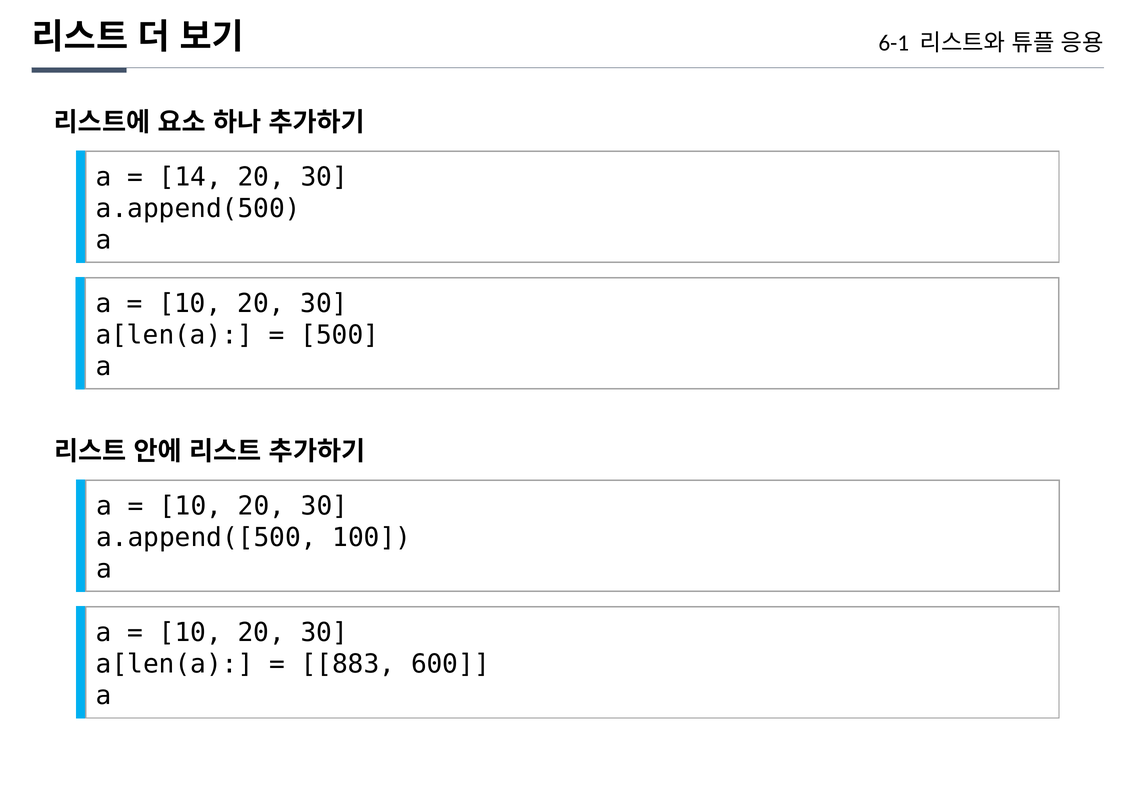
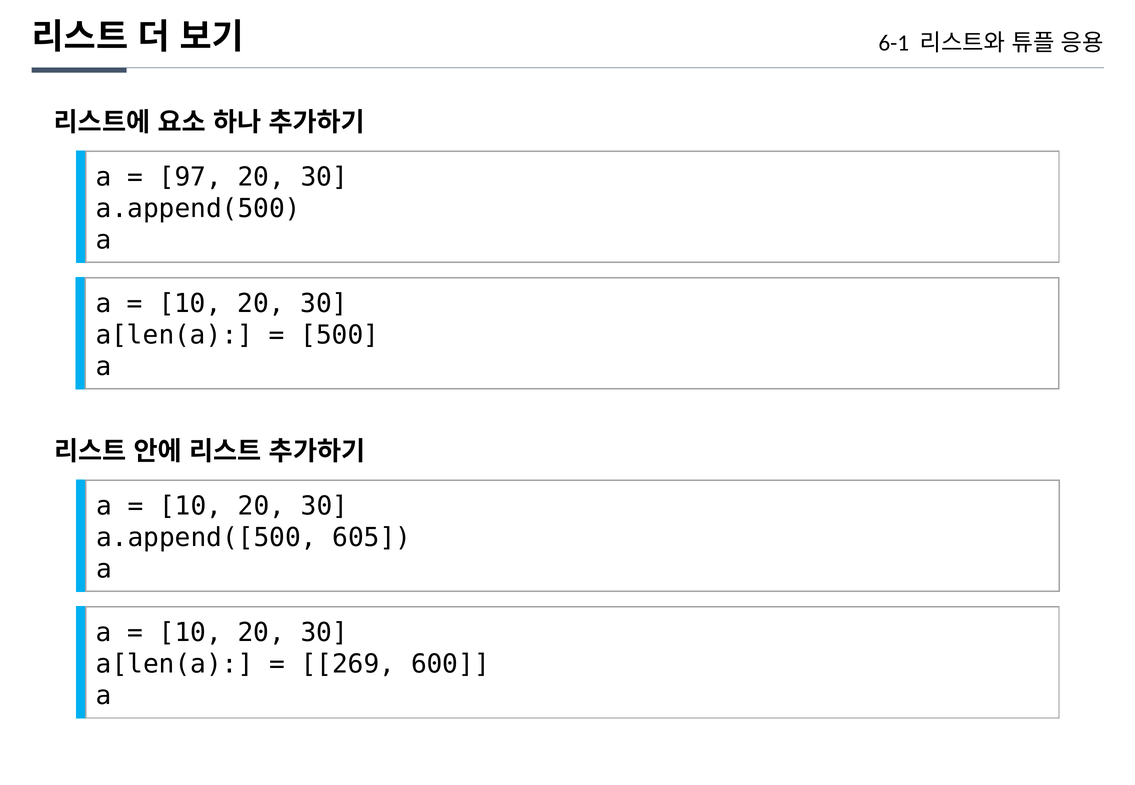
14: 14 -> 97
100: 100 -> 605
883: 883 -> 269
